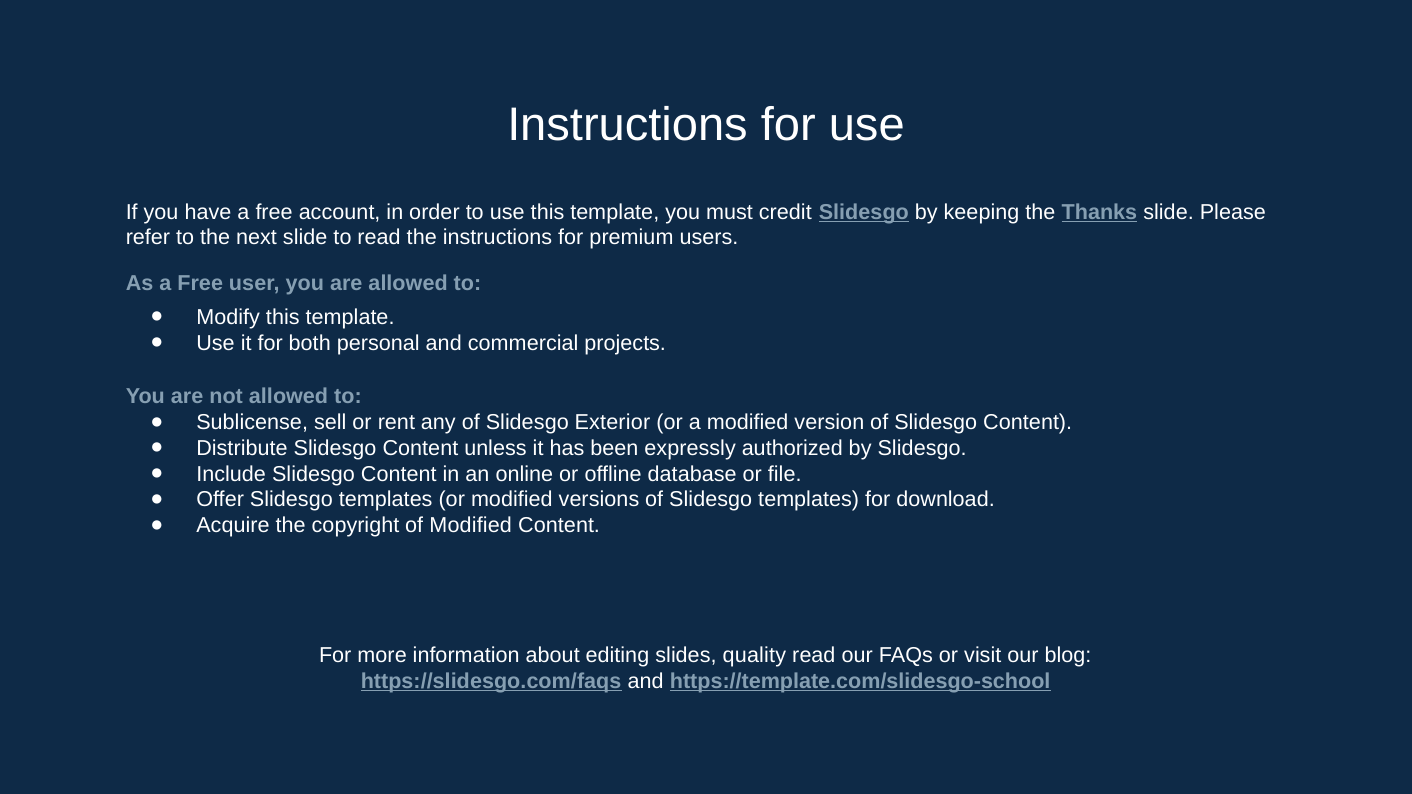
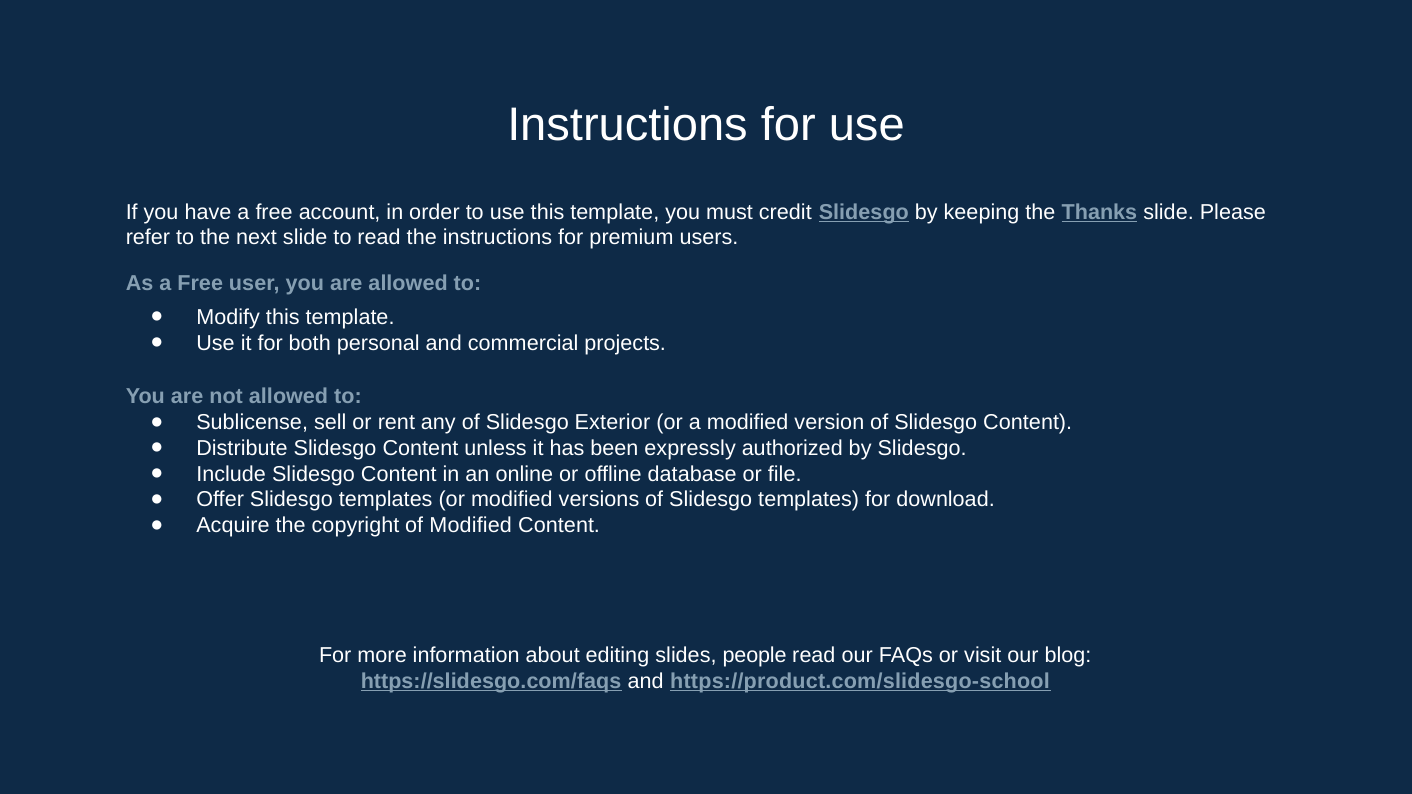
quality: quality -> people
https://template.com/slidesgo-school: https://template.com/slidesgo-school -> https://product.com/slidesgo-school
